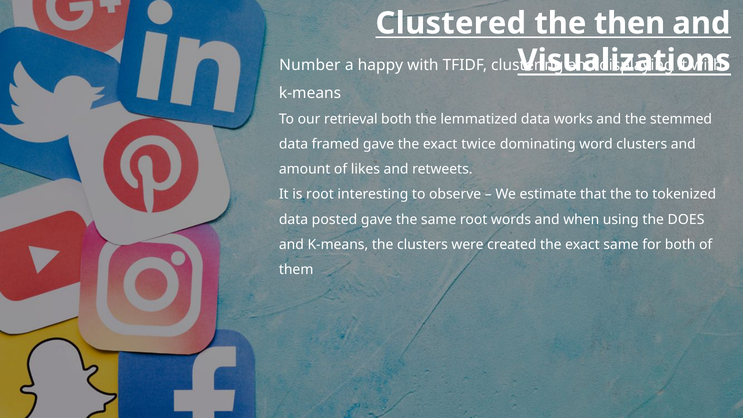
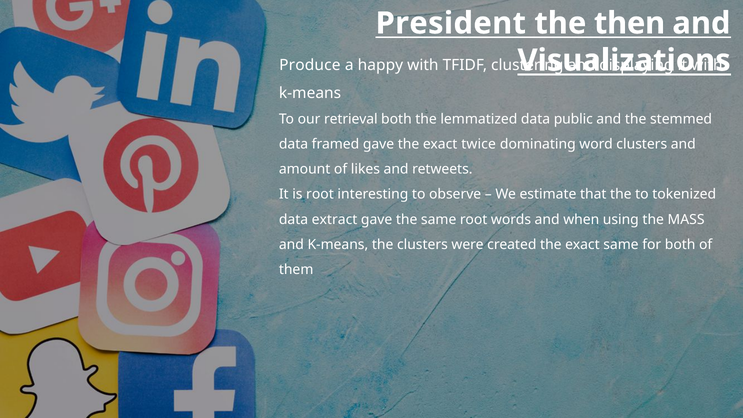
Clustered: Clustered -> President
Number: Number -> Produce
works: works -> public
posted: posted -> extract
DOES: DOES -> MASS
